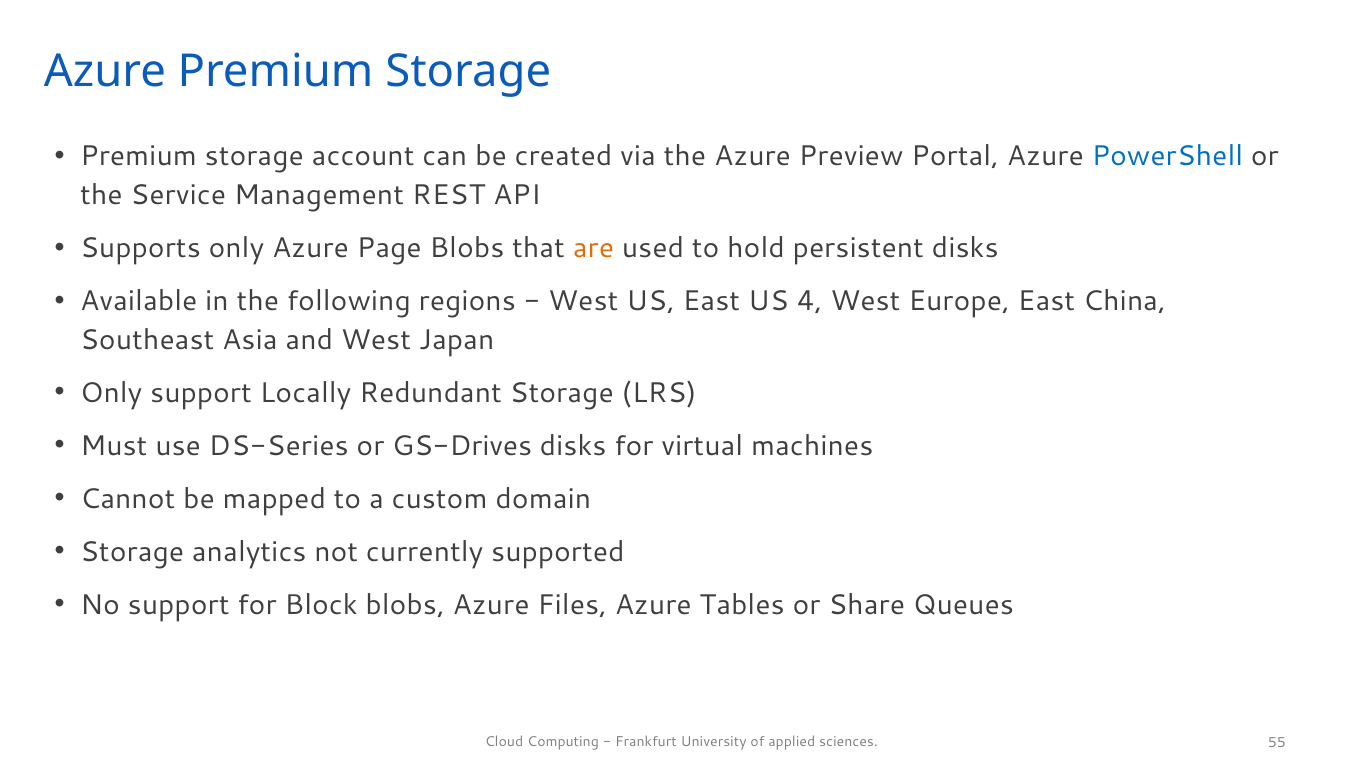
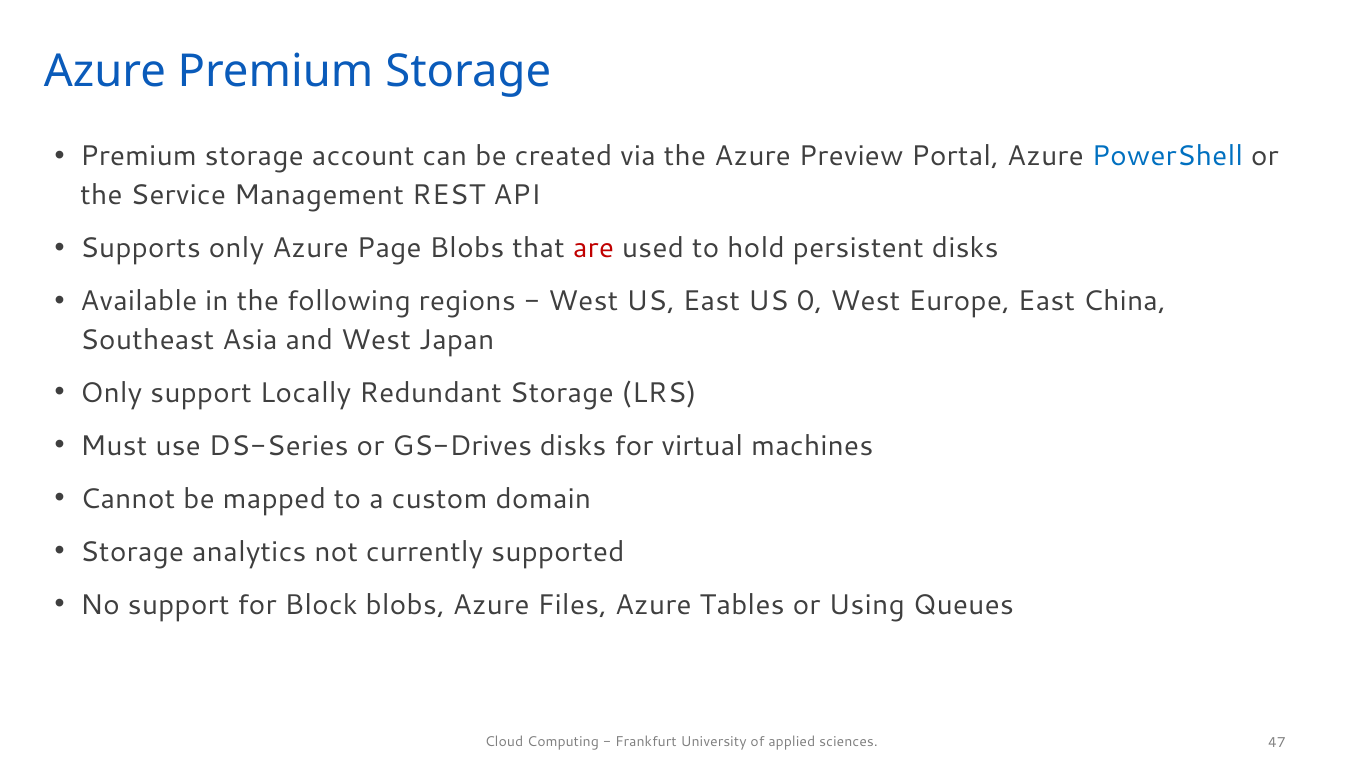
are colour: orange -> red
4: 4 -> 0
Share: Share -> Using
55: 55 -> 47
